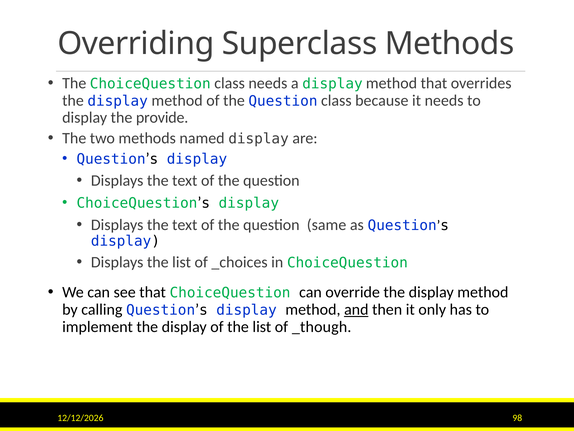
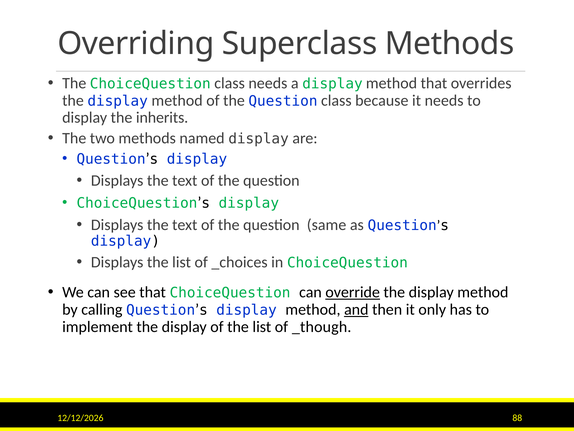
provide: provide -> inherits
override underline: none -> present
98: 98 -> 88
